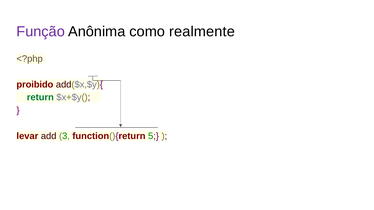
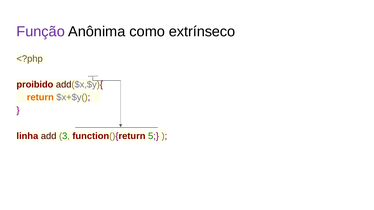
realmente: realmente -> extrínseco
return colour: green -> orange
levar: levar -> linha
